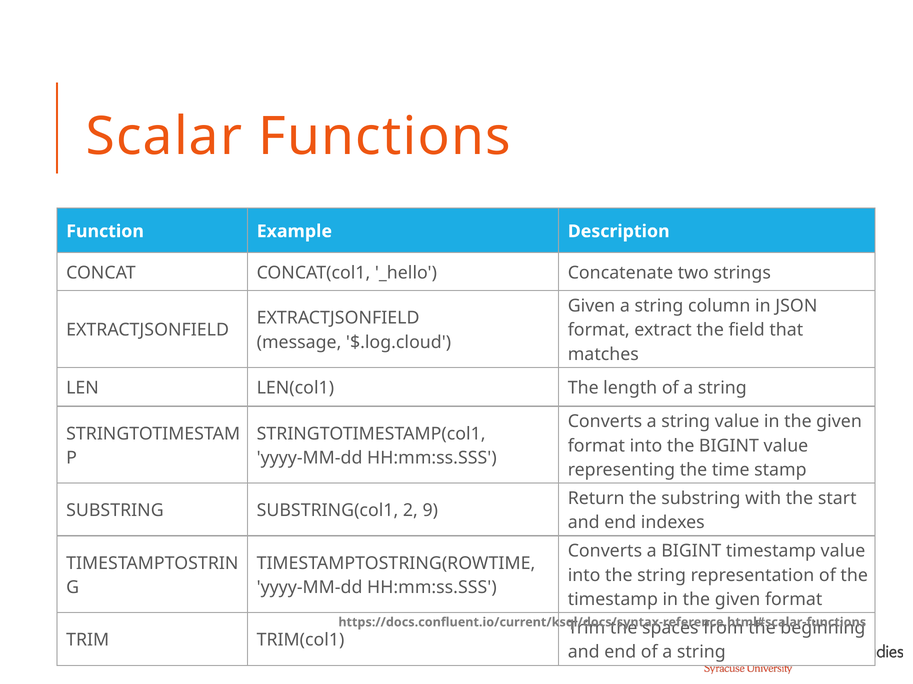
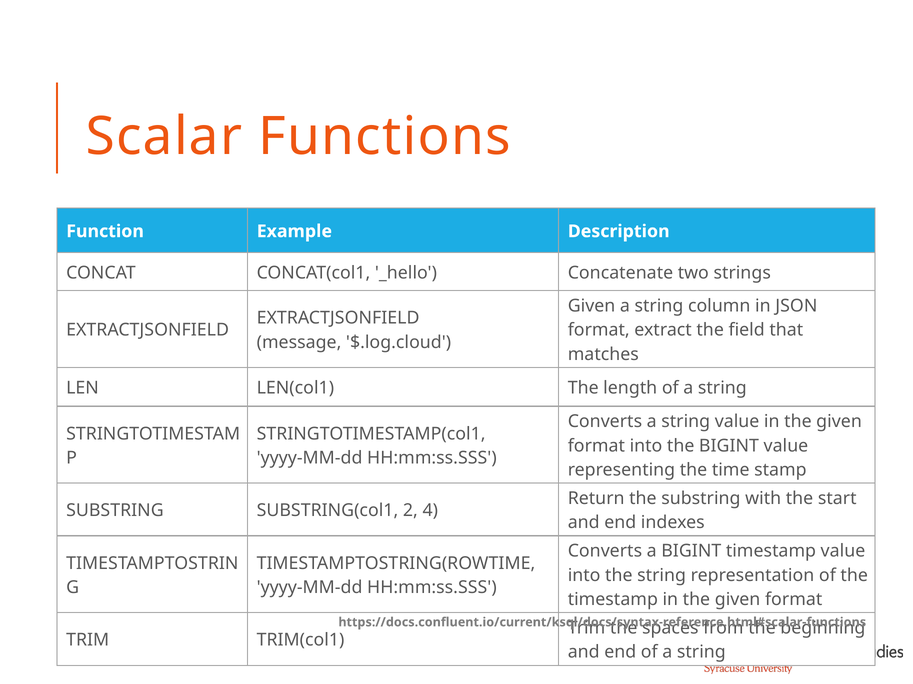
9: 9 -> 4
